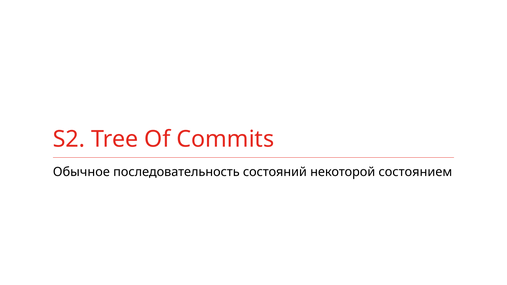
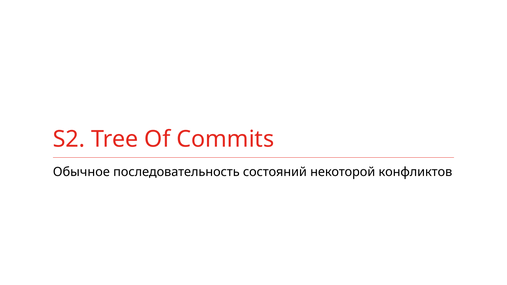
состоянием: состоянием -> конфликтов
